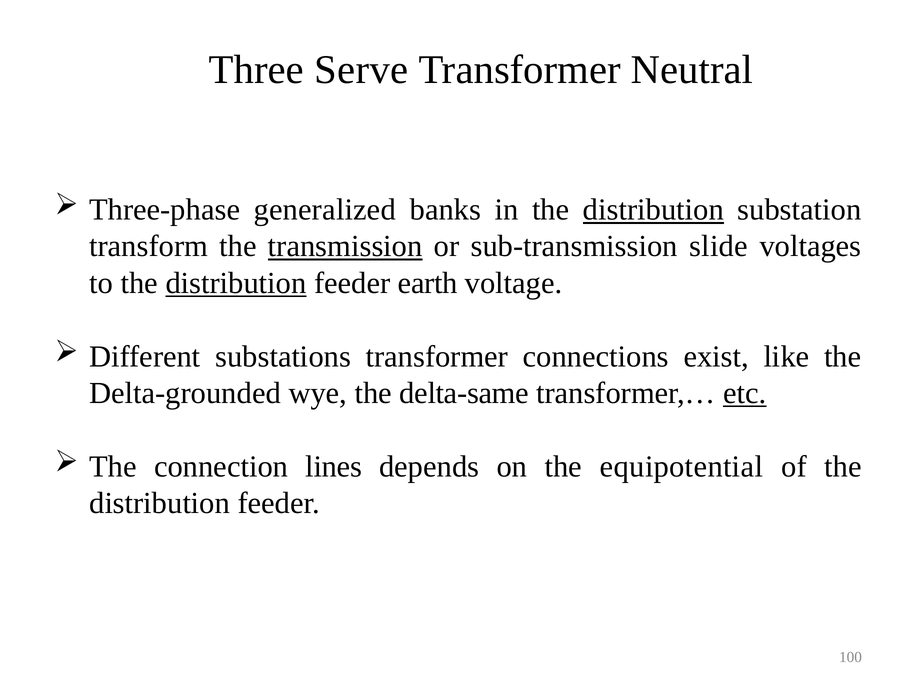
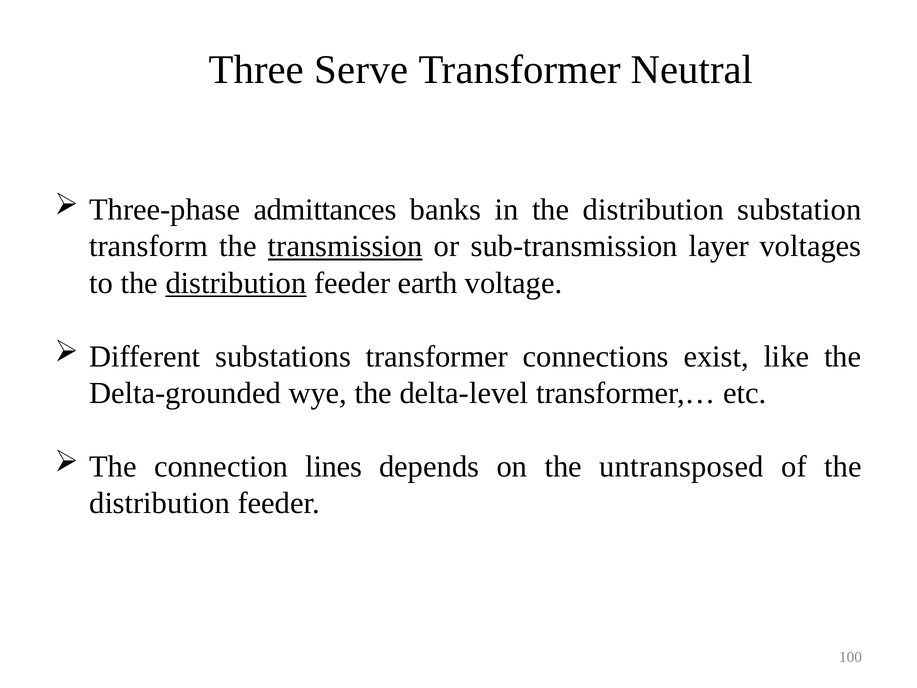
generalized: generalized -> admittances
distribution at (653, 210) underline: present -> none
slide: slide -> layer
delta-same: delta-same -> delta-level
etc underline: present -> none
equipotential: equipotential -> untransposed
